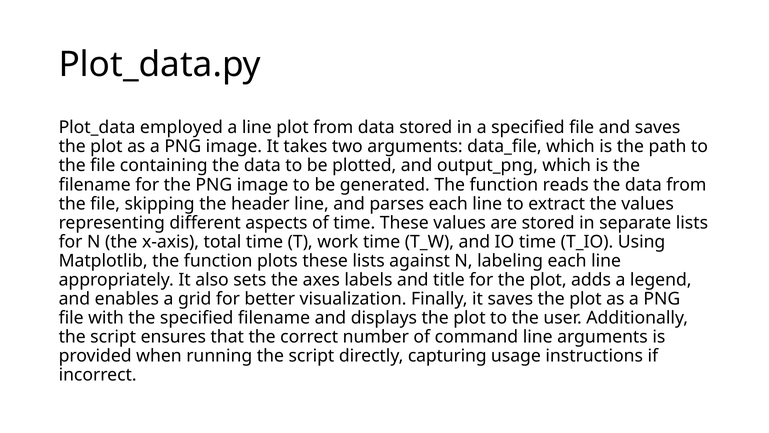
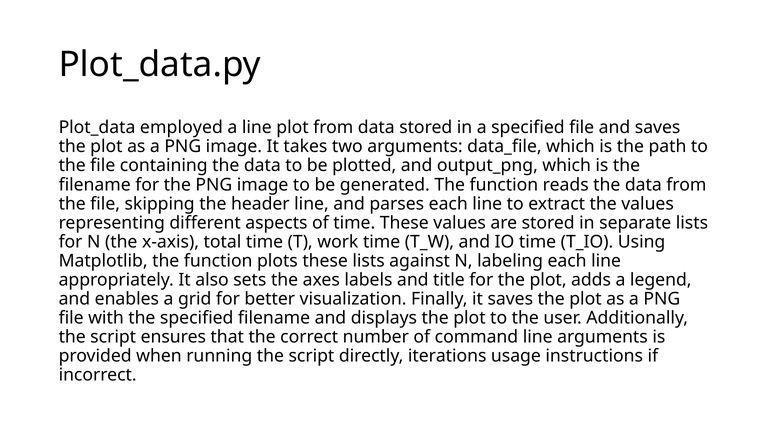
capturing: capturing -> iterations
